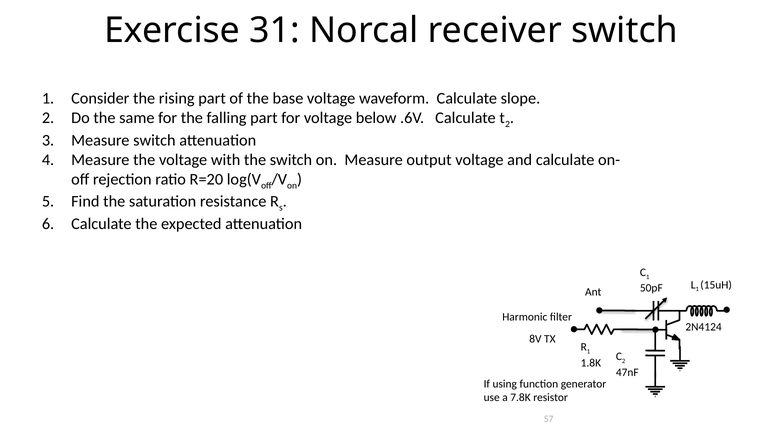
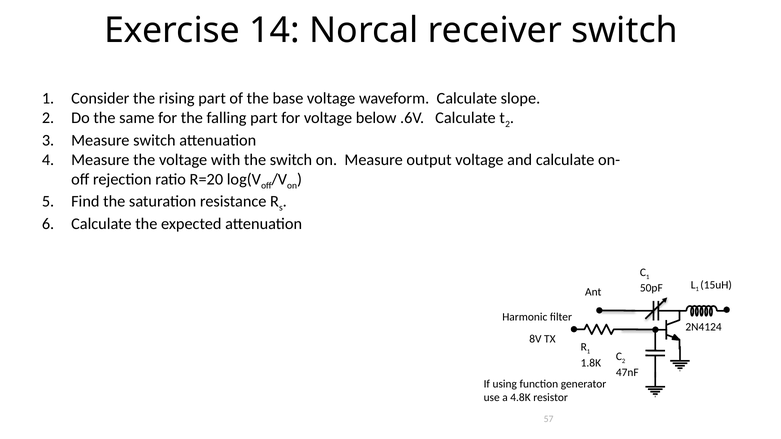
31: 31 -> 14
7.8K: 7.8K -> 4.8K
